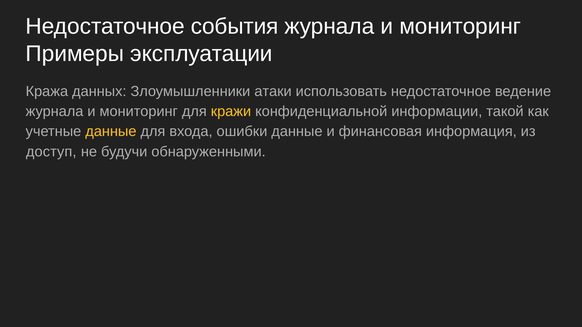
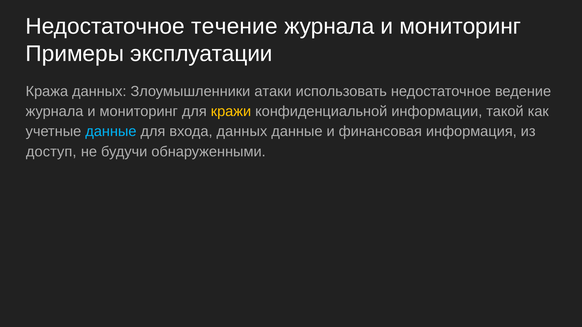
события: события -> течение
данные at (111, 132) colour: yellow -> light blue
входа ошибки: ошибки -> данных
